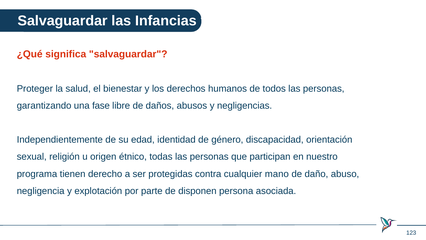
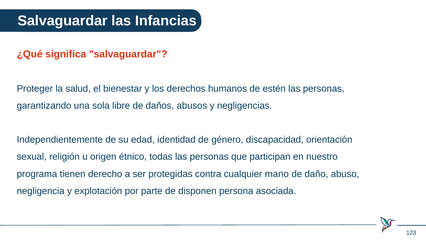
todos: todos -> estén
fase: fase -> sola
